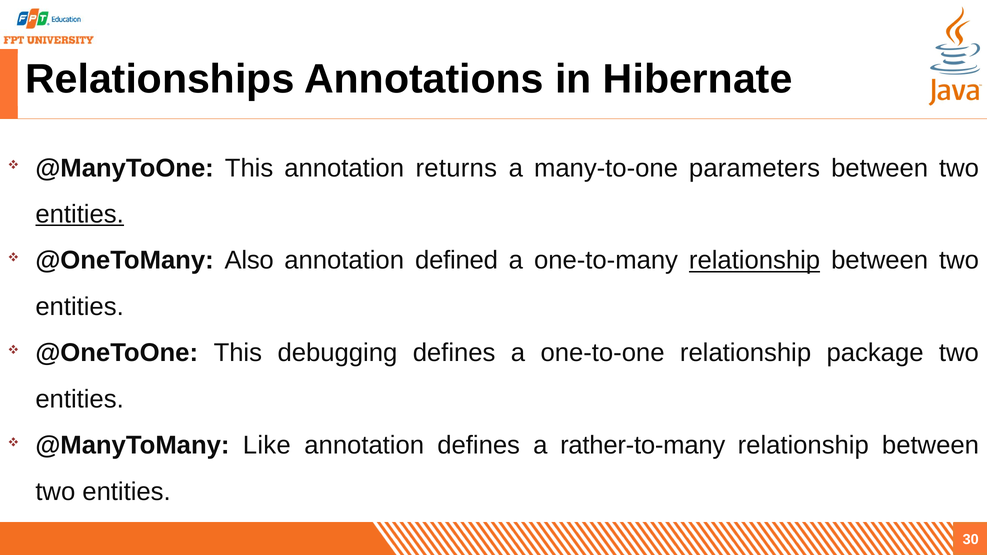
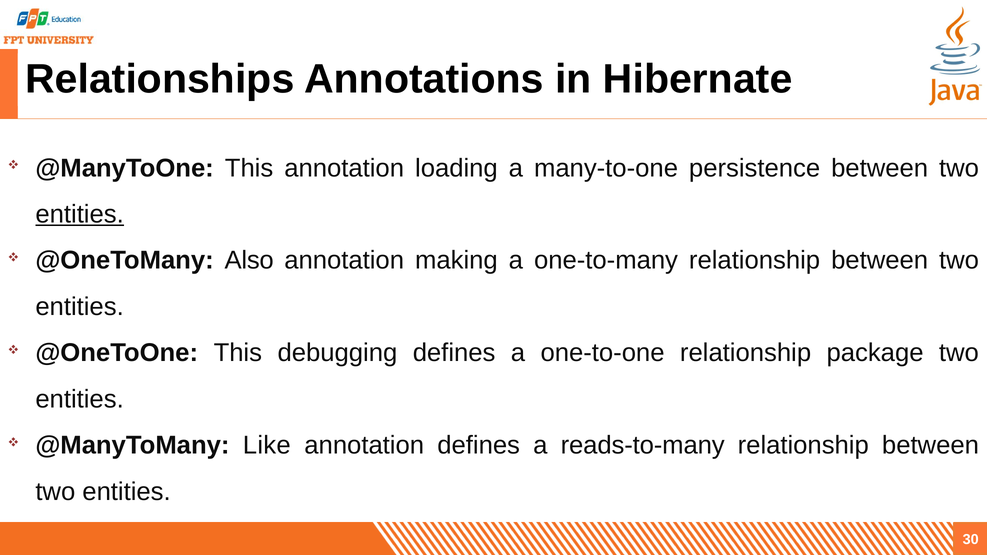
returns: returns -> loading
parameters: parameters -> persistence
defined: defined -> making
relationship at (755, 261) underline: present -> none
rather-to-many: rather-to-many -> reads-to-many
